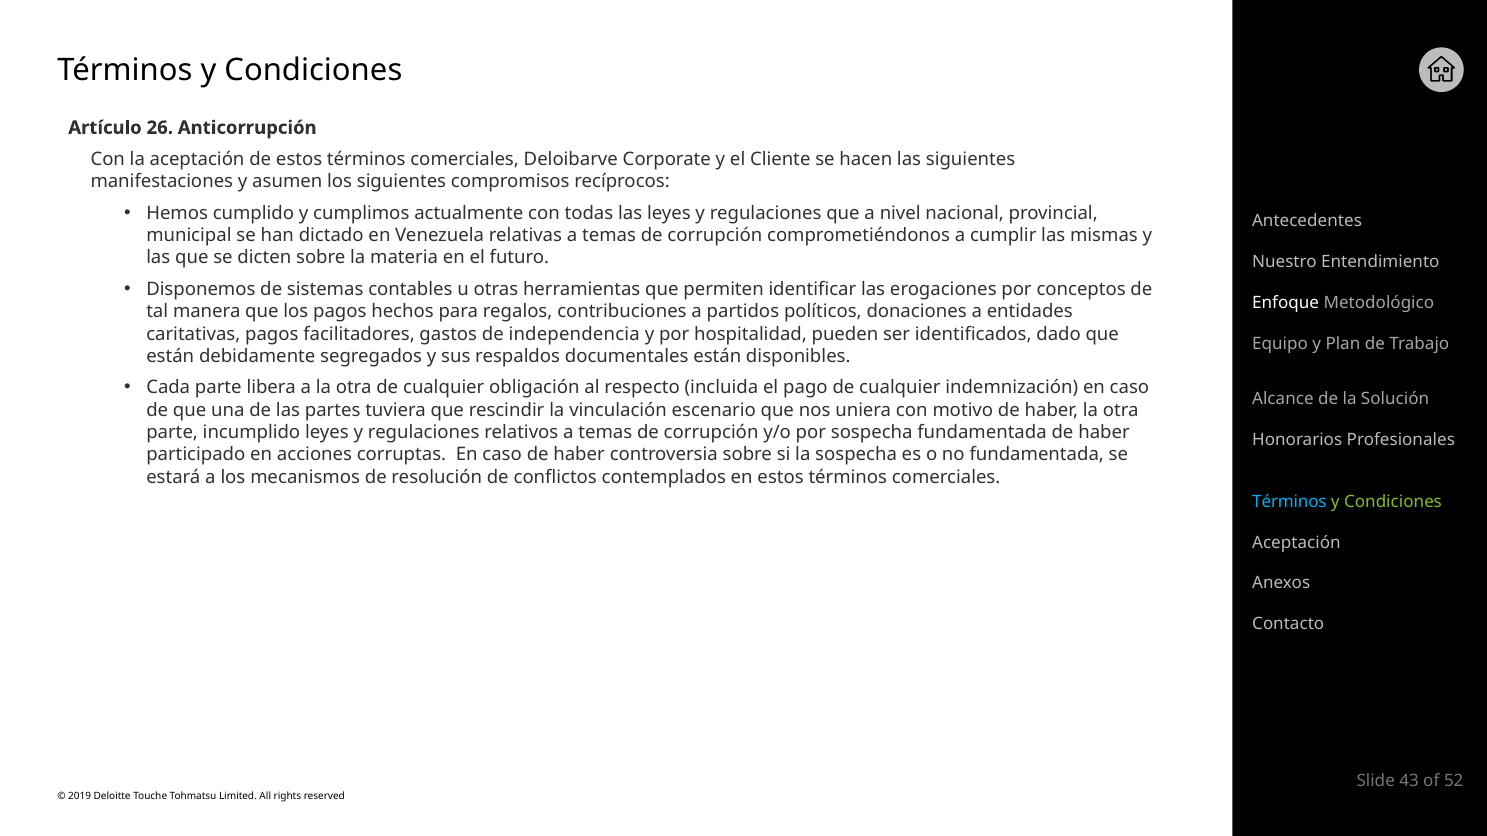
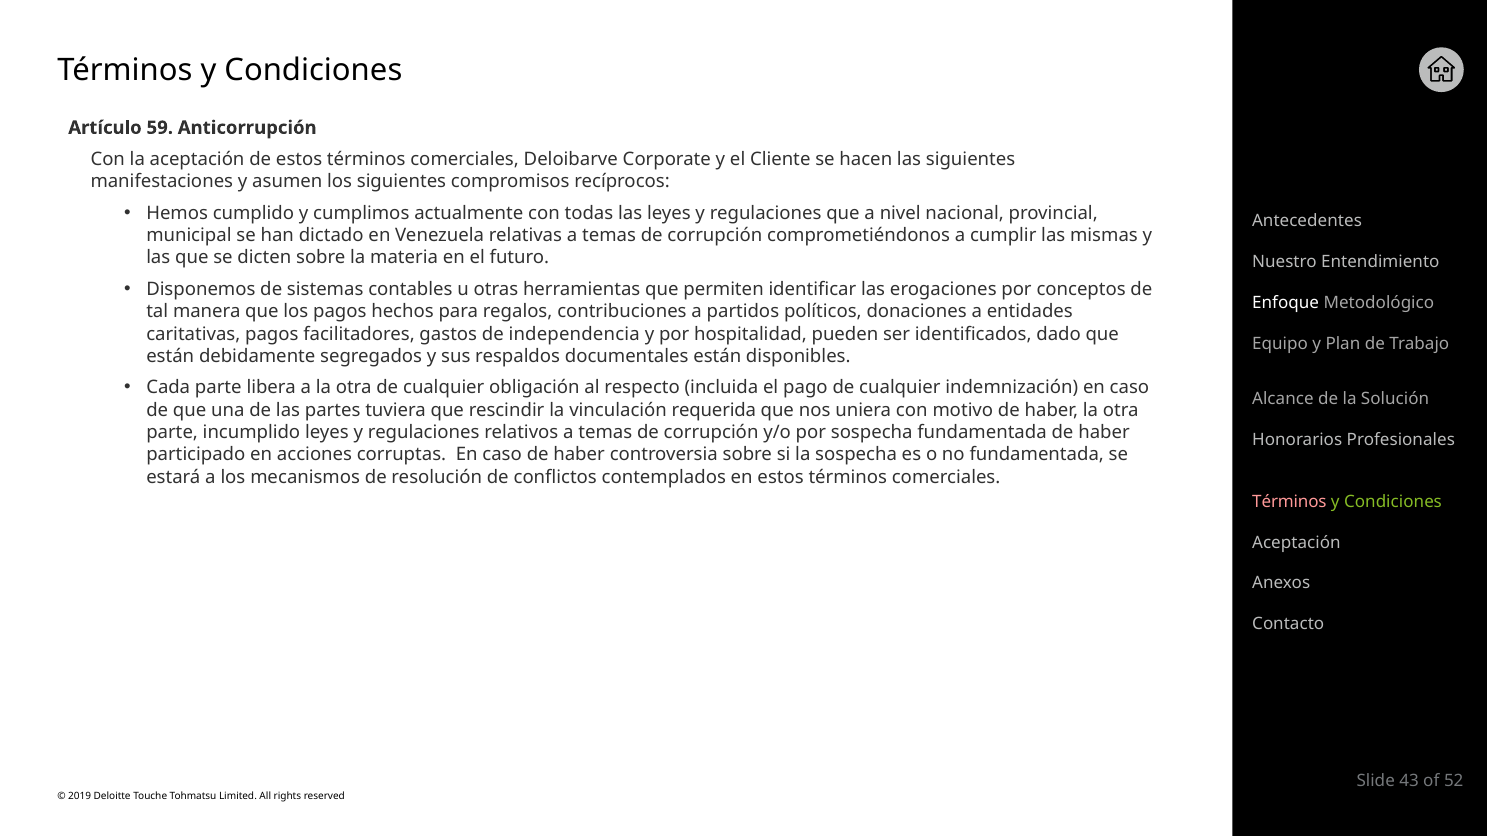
26: 26 -> 59
escenario: escenario -> requerida
Términos at (1289, 502) colour: light blue -> pink
